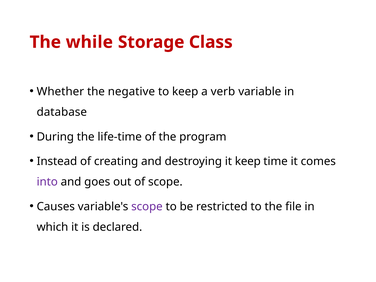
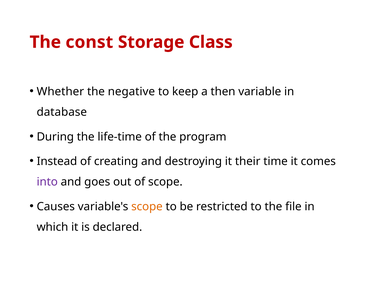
while: while -> const
verb: verb -> then
it keep: keep -> their
scope at (147, 207) colour: purple -> orange
